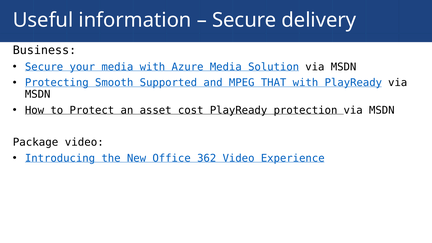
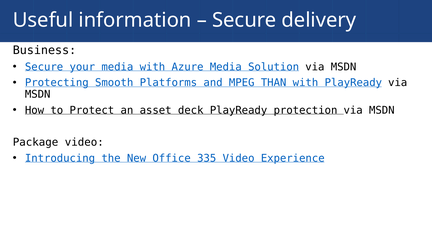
Supported: Supported -> Platforms
THAT: THAT -> THAN
cost: cost -> deck
362: 362 -> 335
